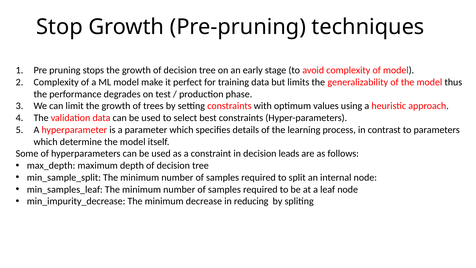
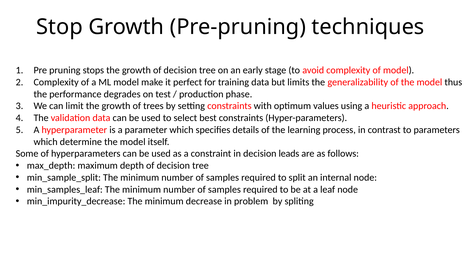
reducing: reducing -> problem
